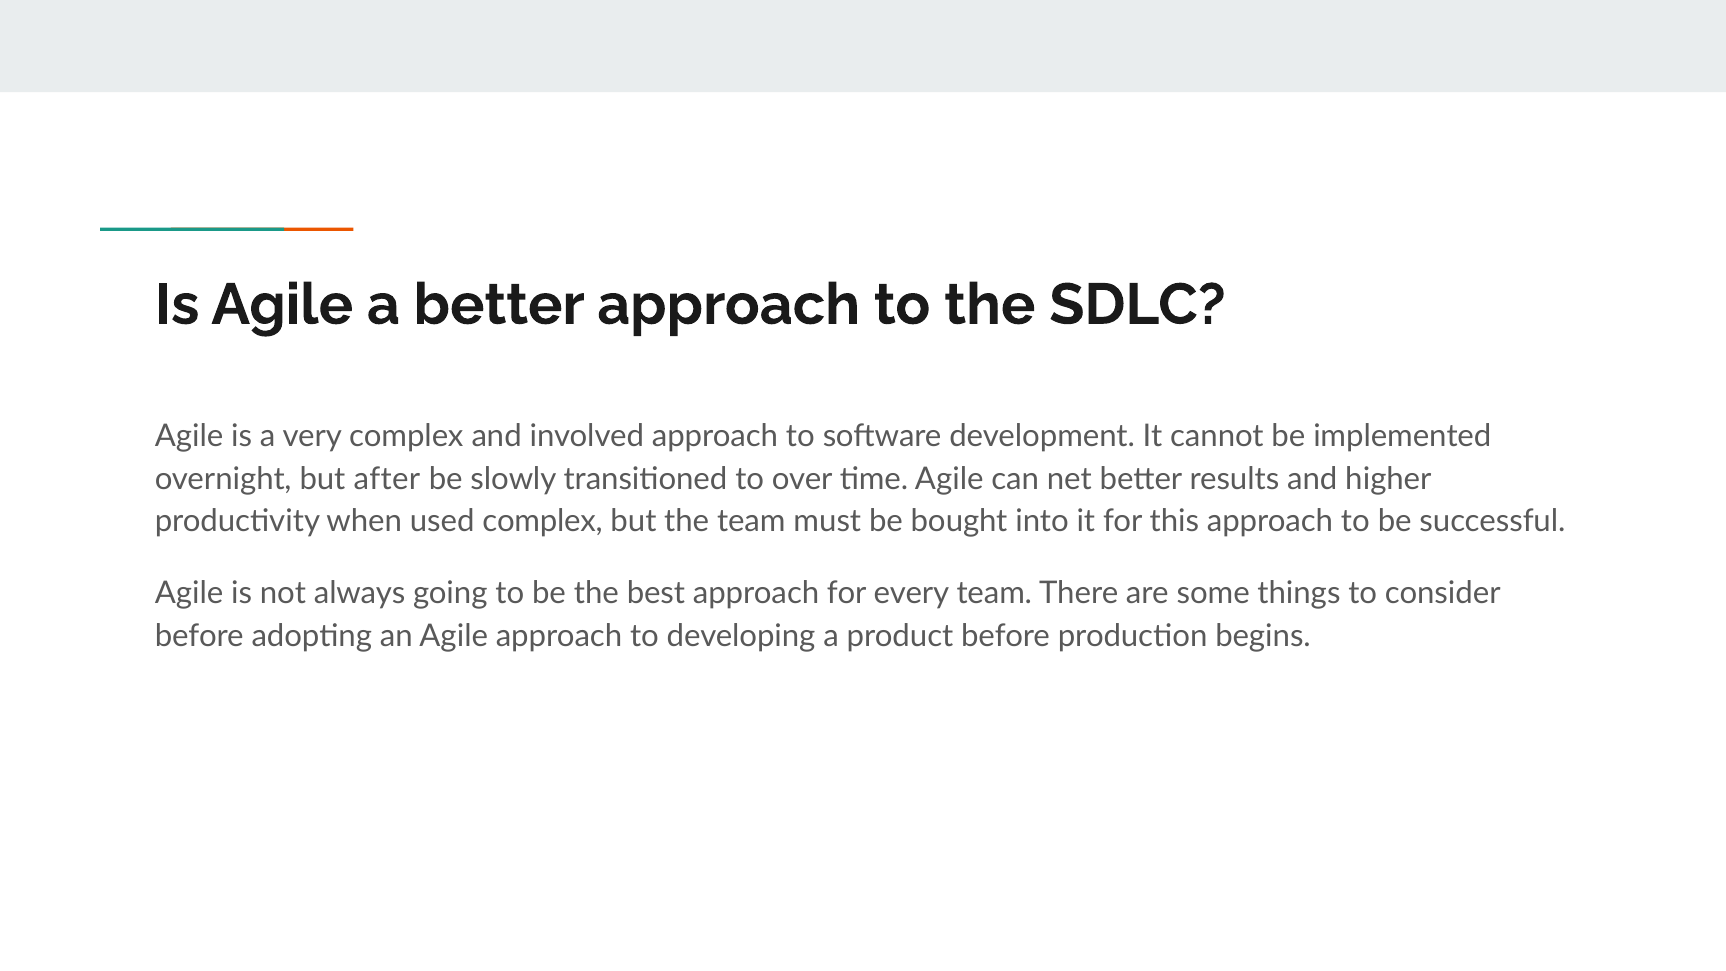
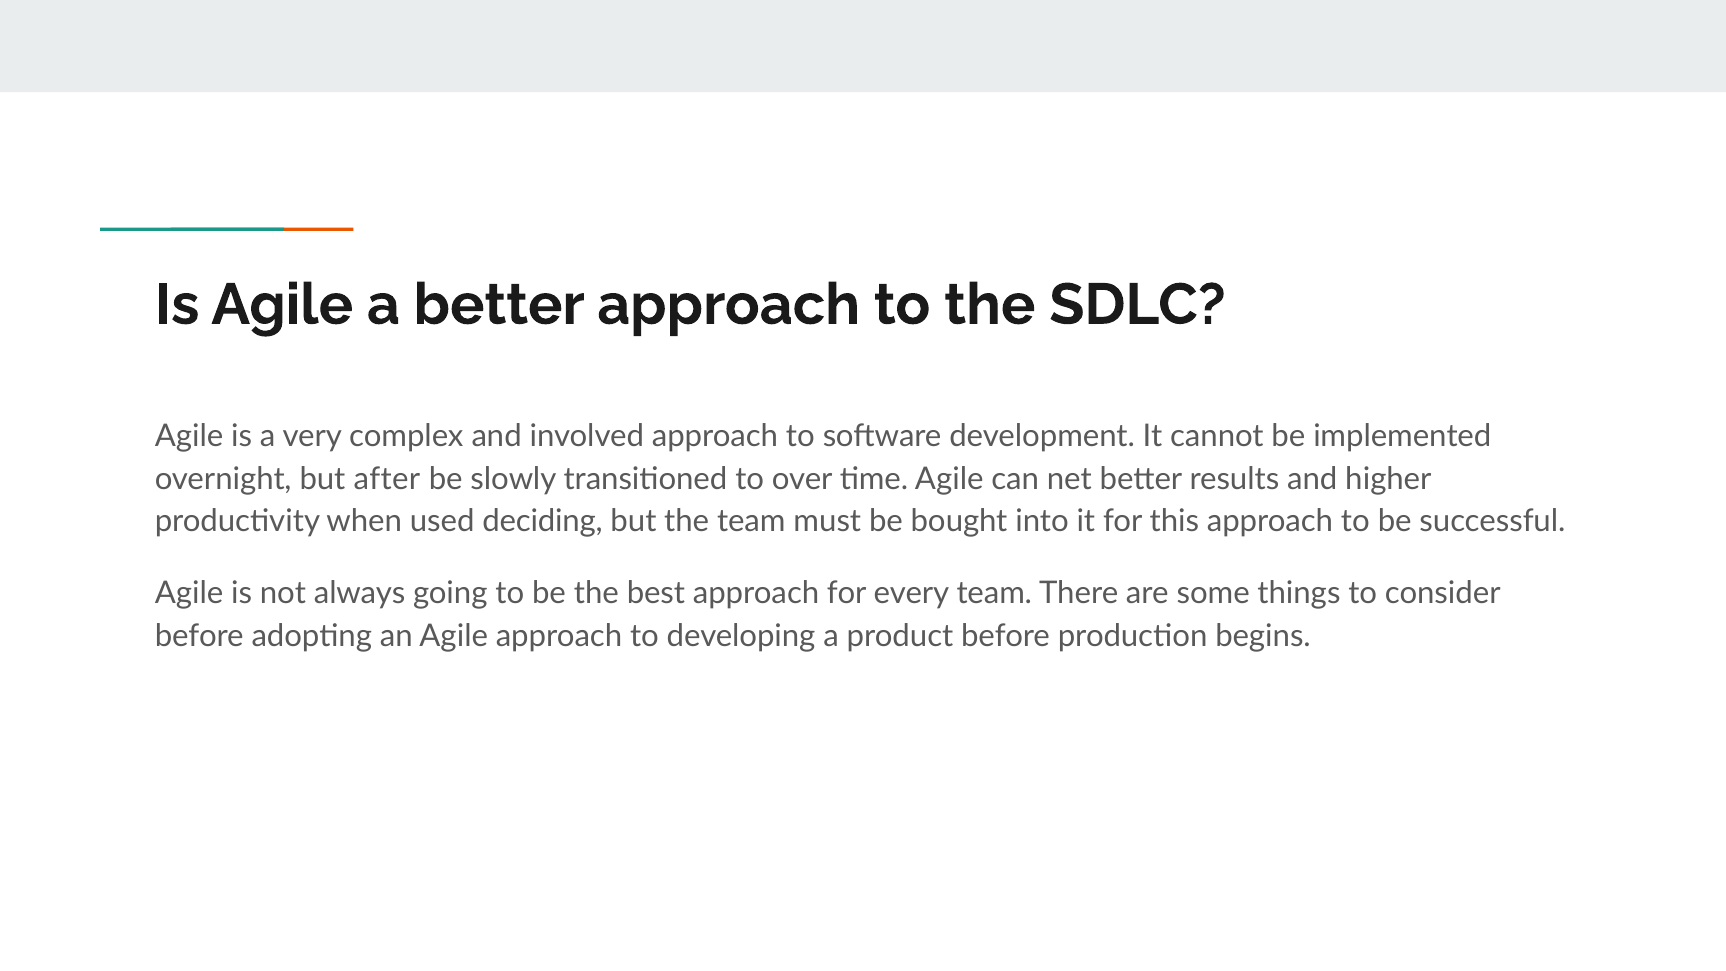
used complex: complex -> deciding
